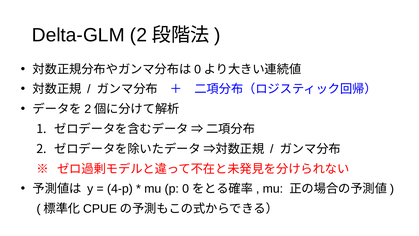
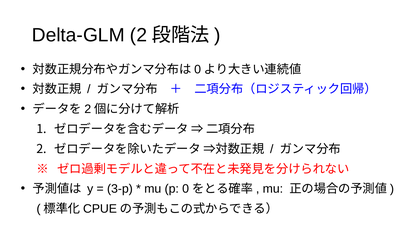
4-p: 4-p -> 3-p
